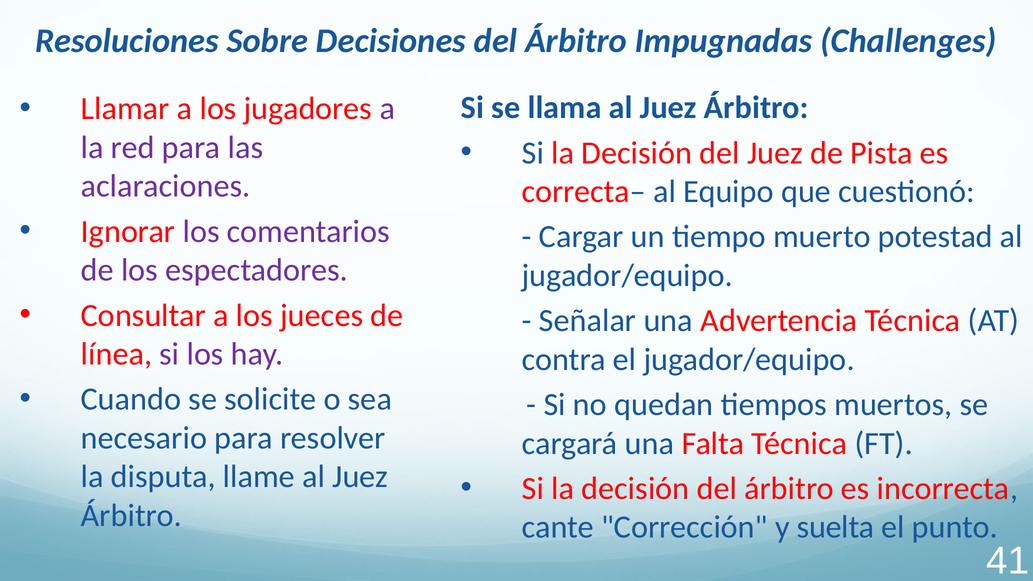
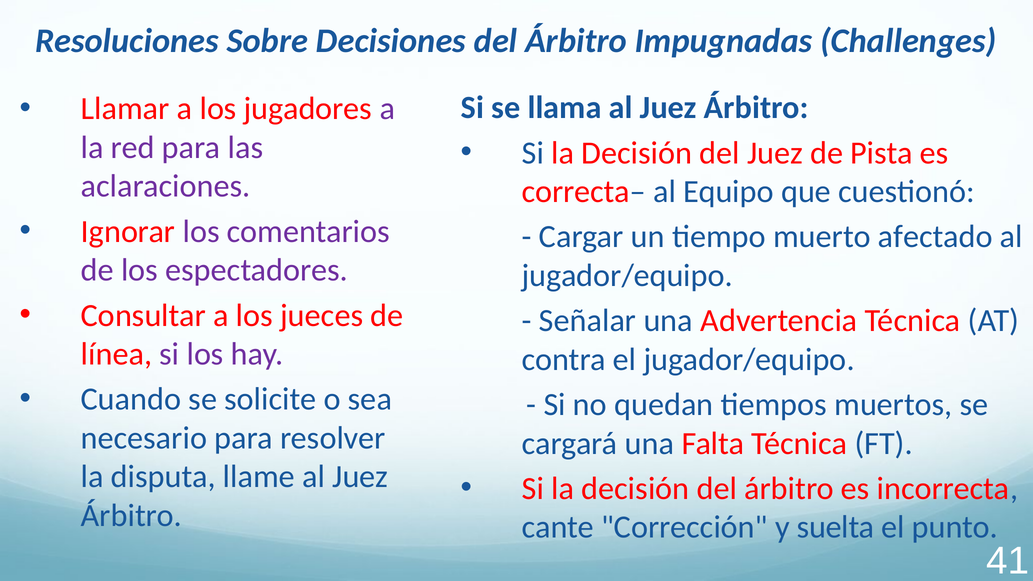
potestad: potestad -> afectado
